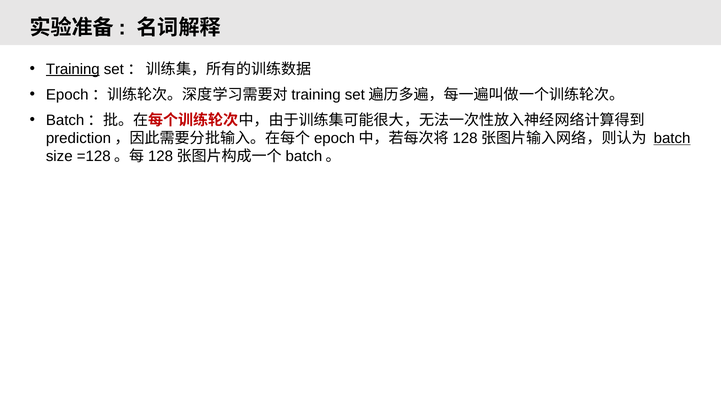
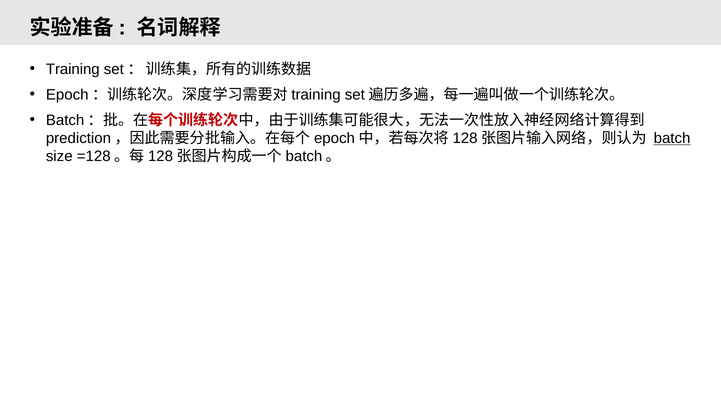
Training underline: present -> none
